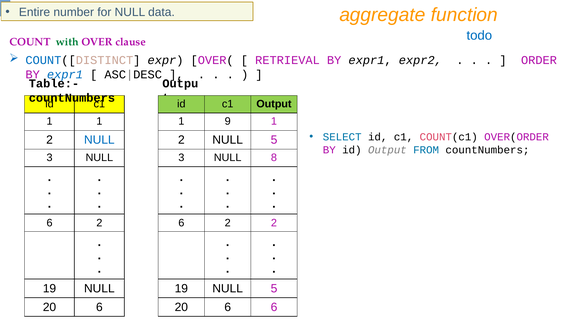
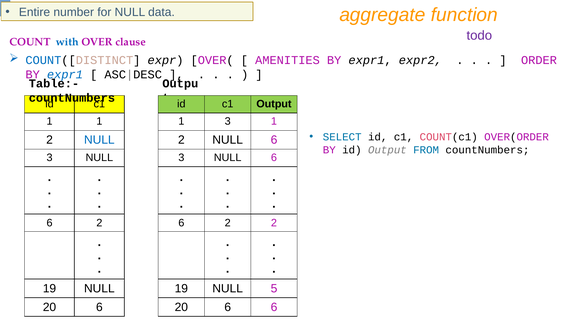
todo colour: blue -> purple
with colour: green -> blue
RETRIEVAL: RETRIEVAL -> AMENITIES
1 9: 9 -> 3
2 NULL 5: 5 -> 6
3 NULL 8: 8 -> 6
